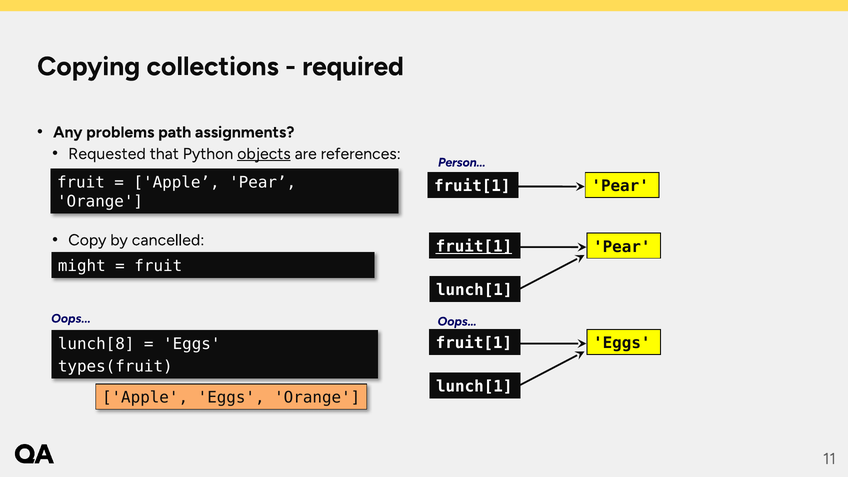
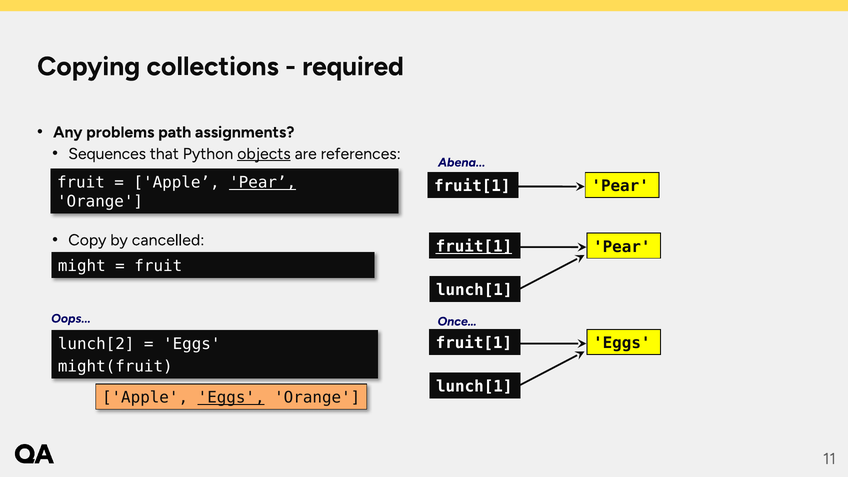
Requested: Requested -> Sequences
Person: Person -> Abena
Pear at (263, 183) underline: none -> present
Oops…: Oops… -> Once…
lunch[8: lunch[8 -> lunch[2
types(fruit: types(fruit -> might(fruit
Eggs at (231, 398) underline: none -> present
